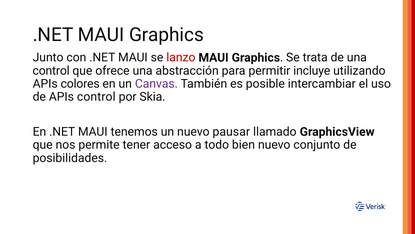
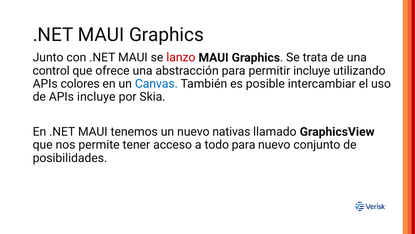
Canvas colour: purple -> blue
APIs control: control -> incluye
pausar: pausar -> nativas
todo bien: bien -> para
